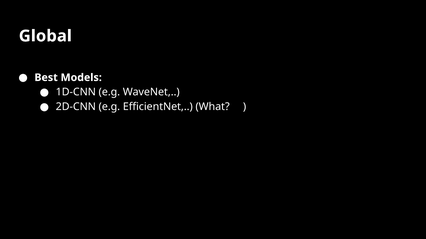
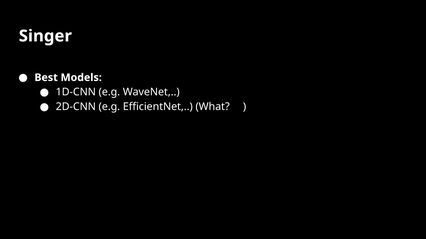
Global: Global -> Singer
